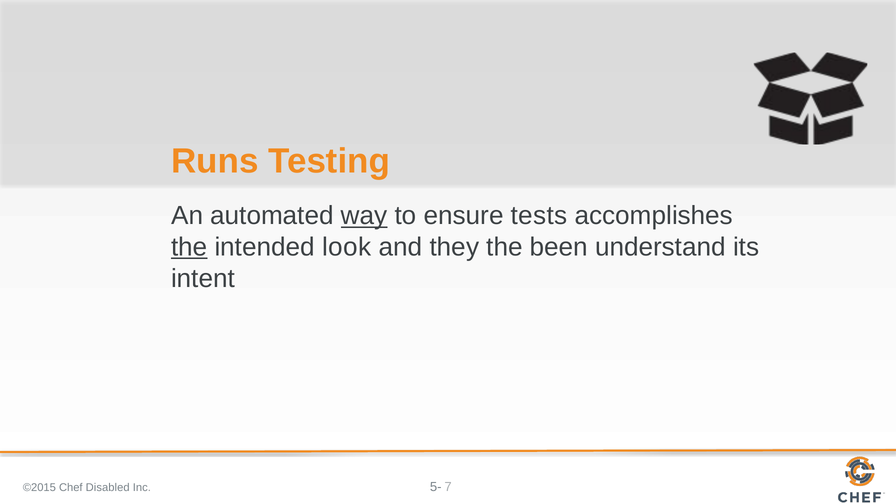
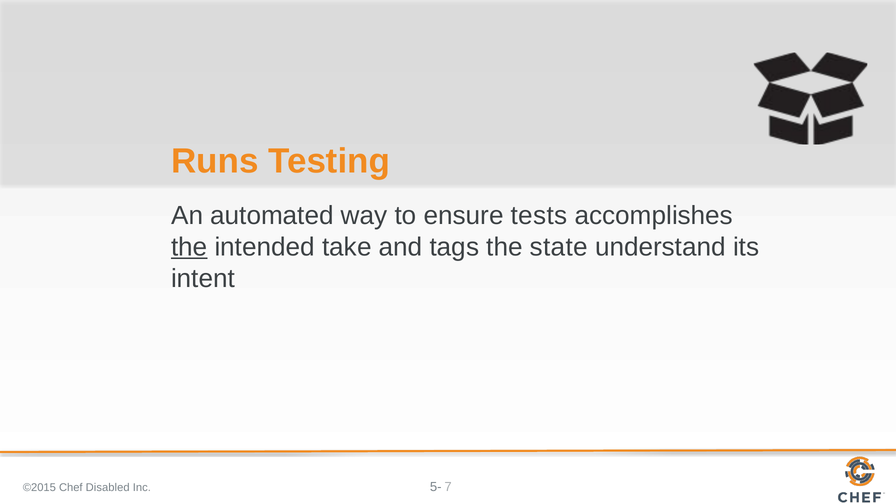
way underline: present -> none
look: look -> take
they: they -> tags
been: been -> state
